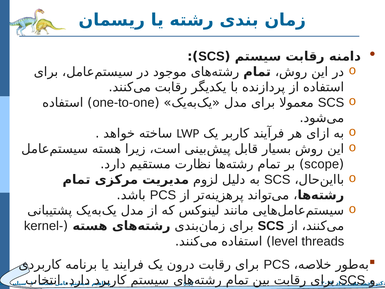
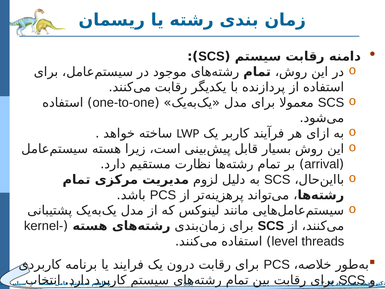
scope: scope -> arrival
